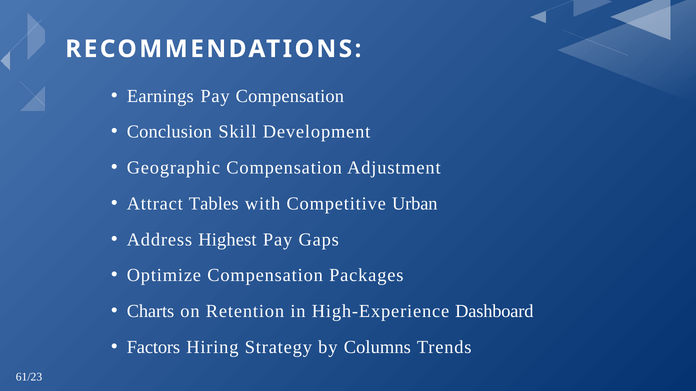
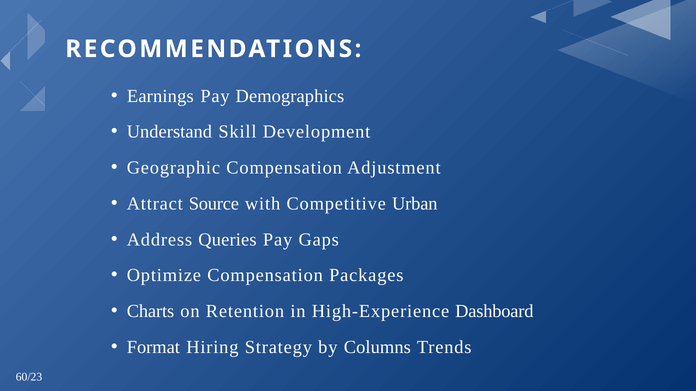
Pay Compensation: Compensation -> Demographics
Conclusion: Conclusion -> Understand
Tables: Tables -> Source
Highest: Highest -> Queries
Factors: Factors -> Format
61/23: 61/23 -> 60/23
